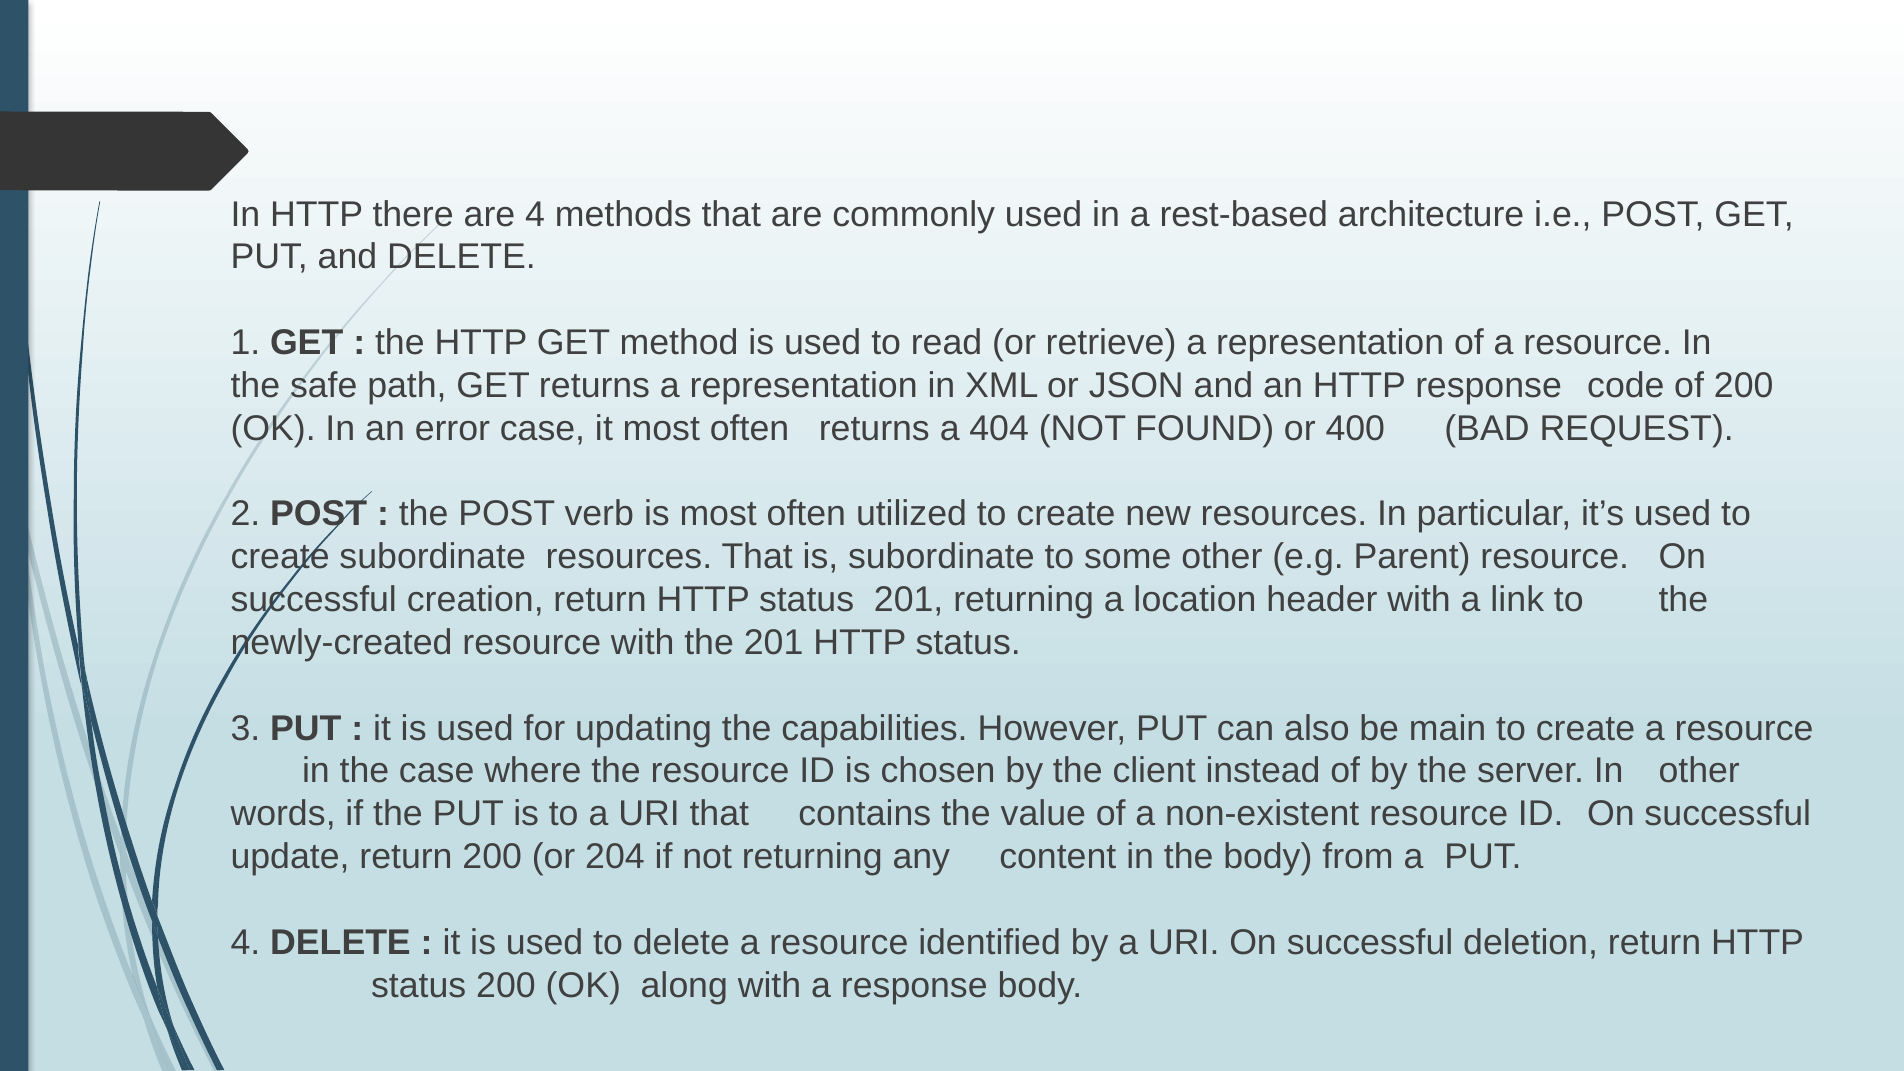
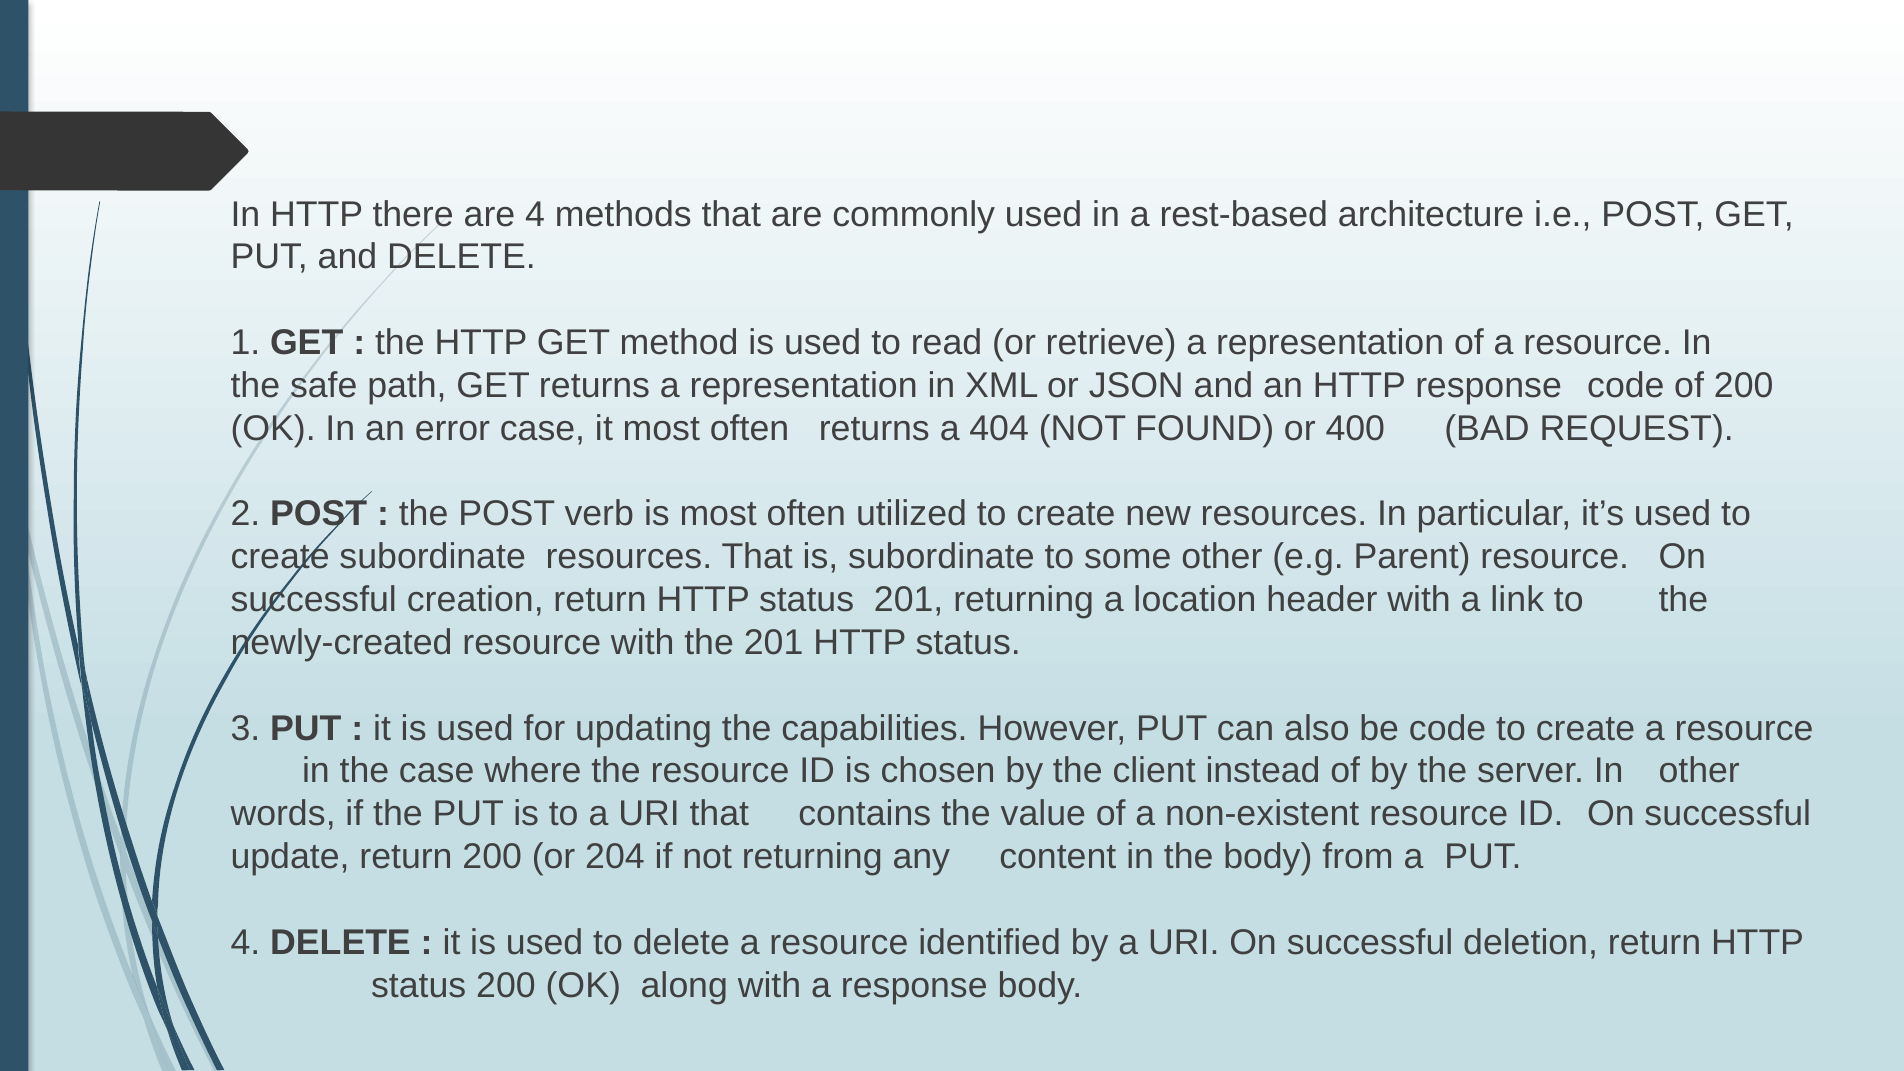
be main: main -> code
